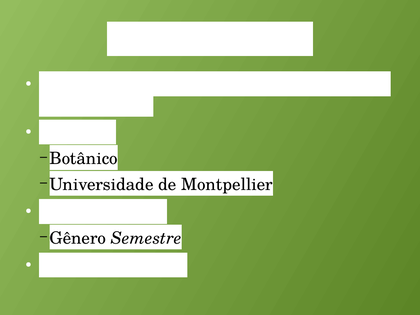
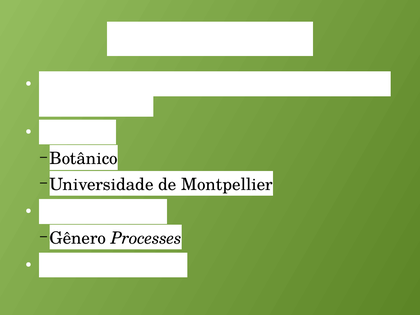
Semestre: Semestre -> Processes
